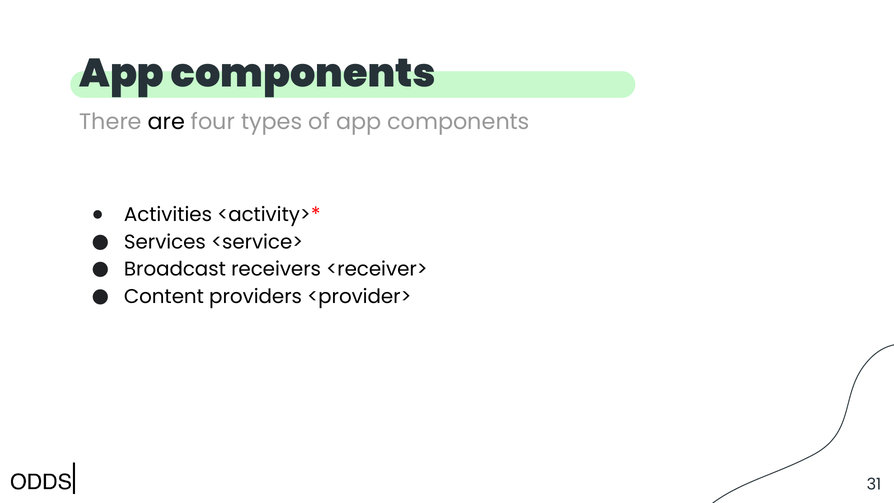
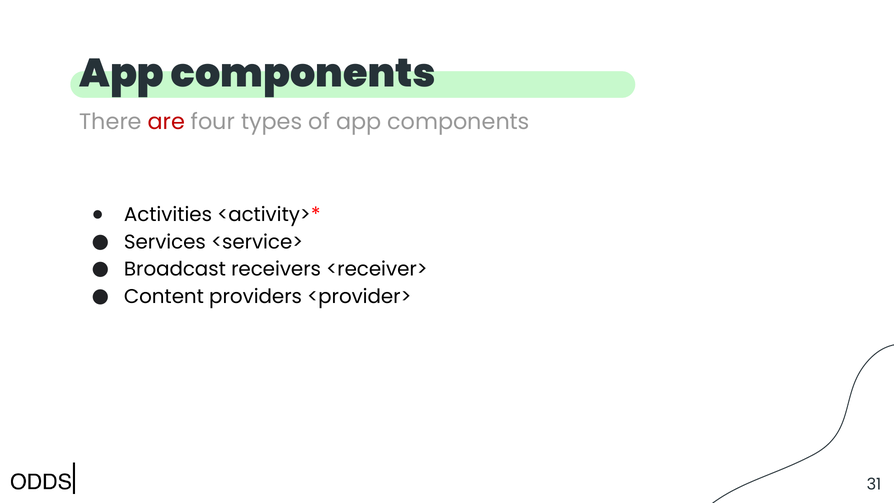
are colour: black -> red
